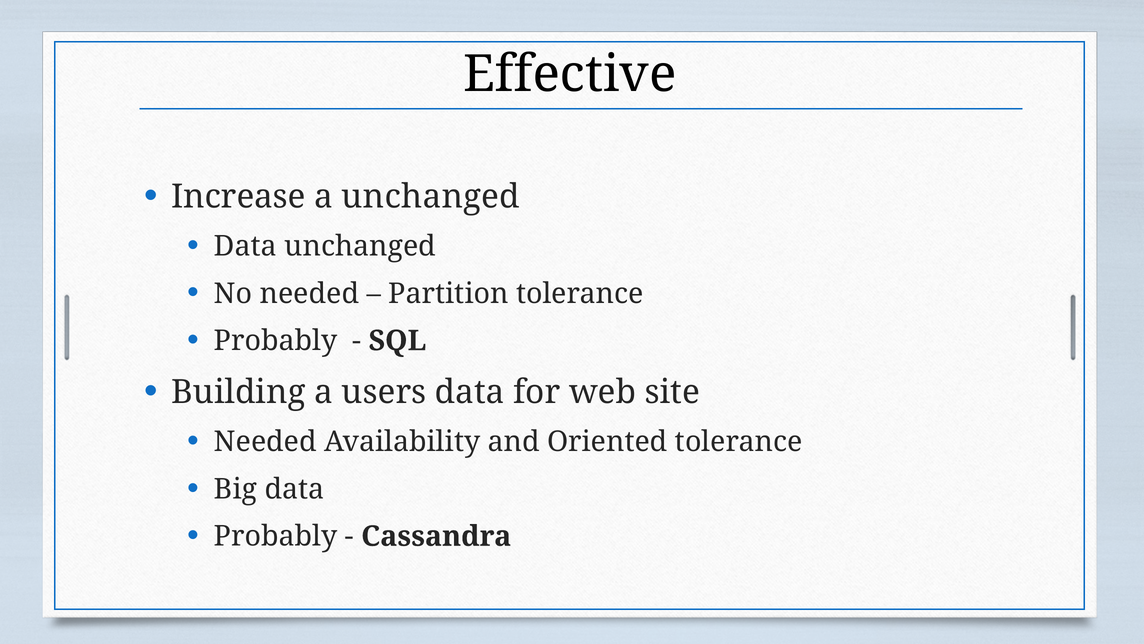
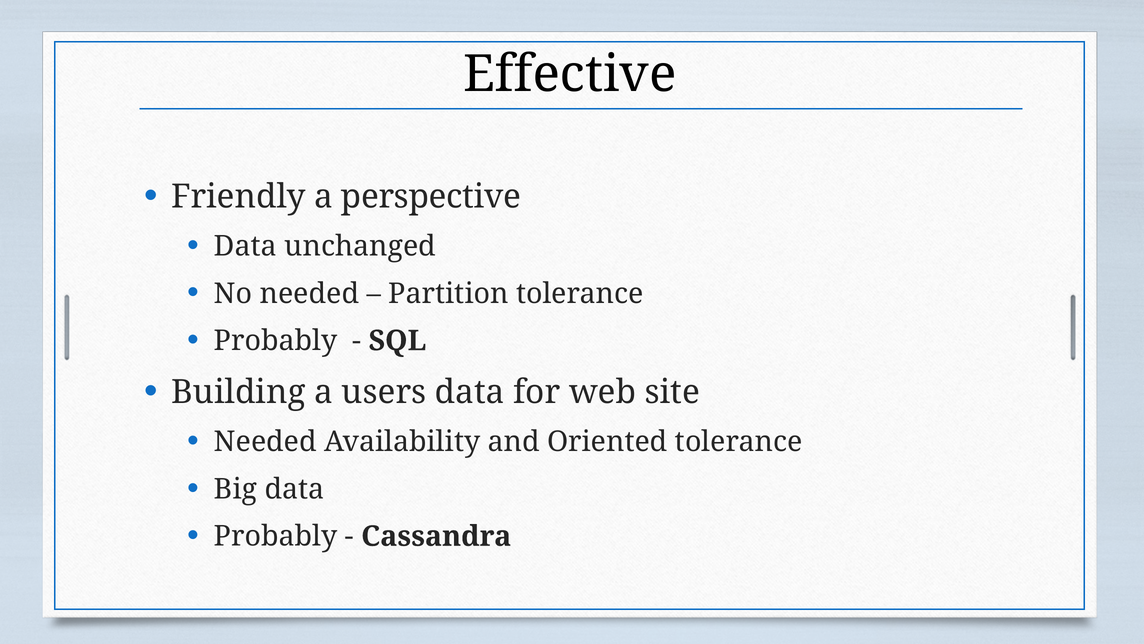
Increase: Increase -> Friendly
a unchanged: unchanged -> perspective
